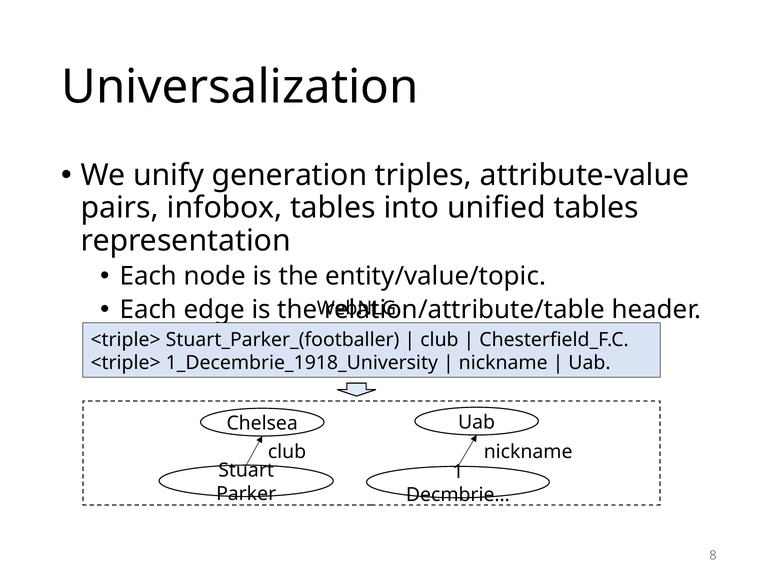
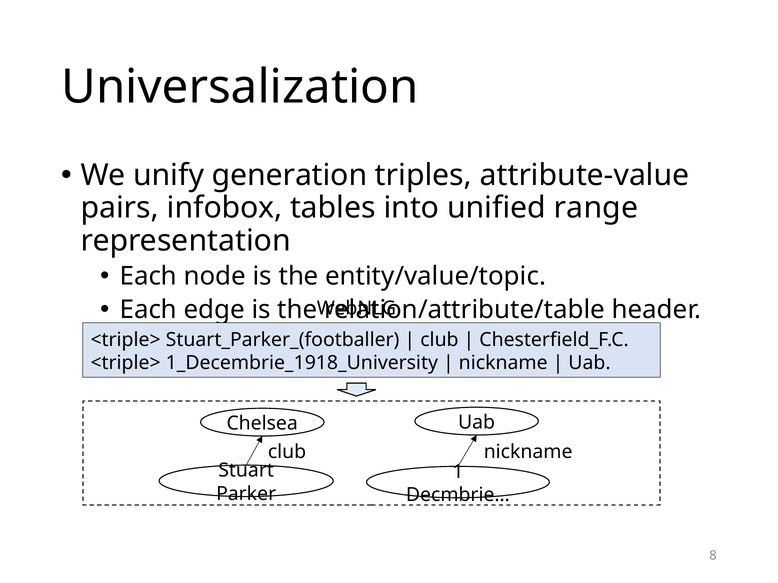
unified tables: tables -> range
